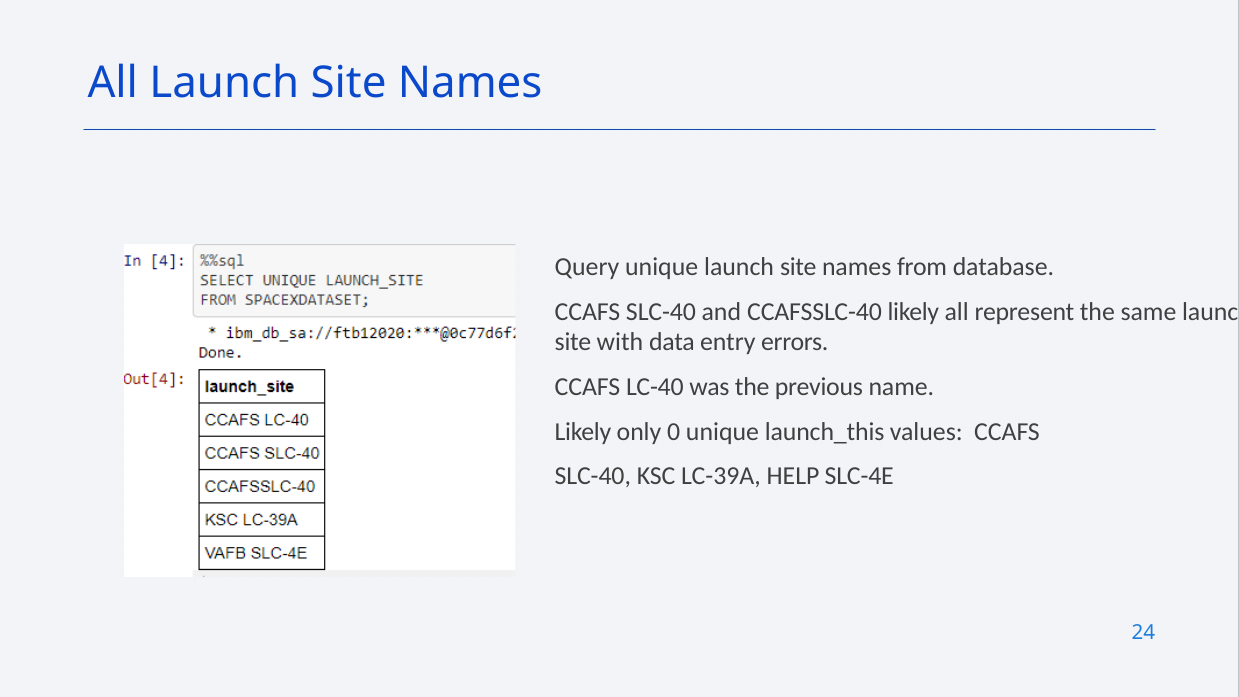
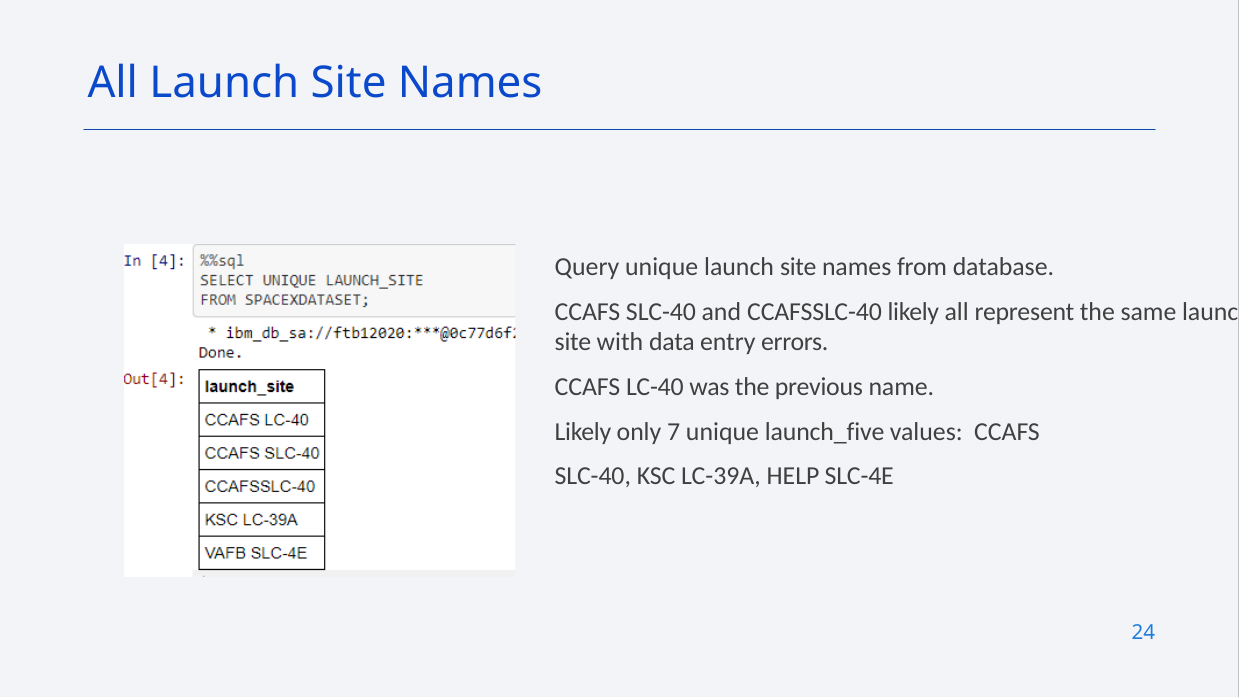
0: 0 -> 7
launch_this: launch_this -> launch_five
